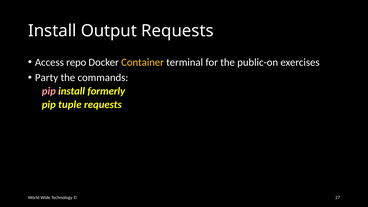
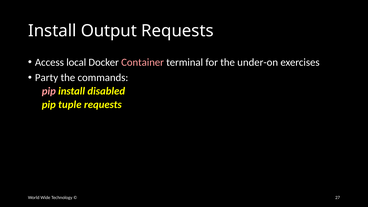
repo: repo -> local
Container colour: yellow -> pink
public-on: public-on -> under-on
formerly: formerly -> disabled
